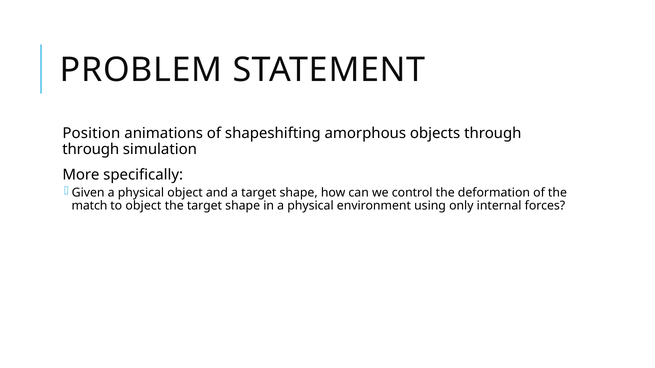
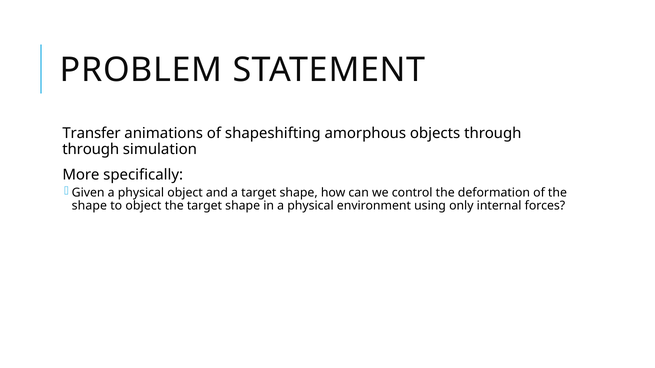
Position: Position -> Transfer
match at (89, 206): match -> shape
